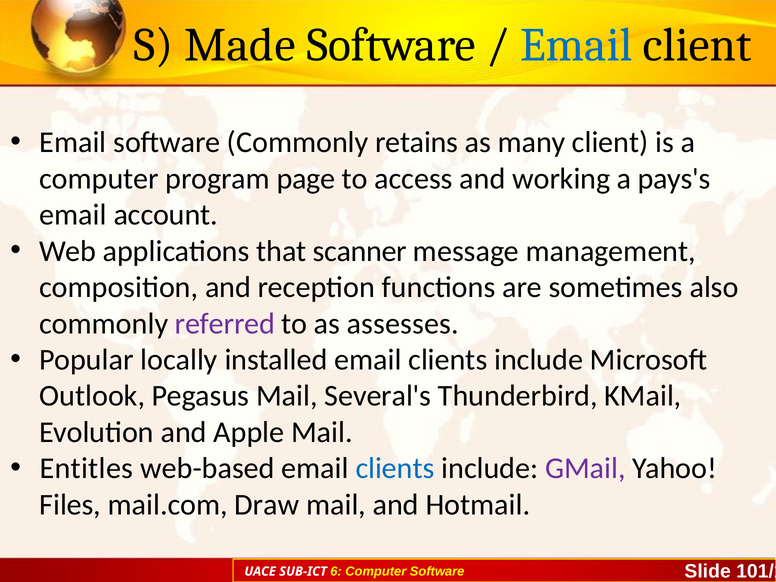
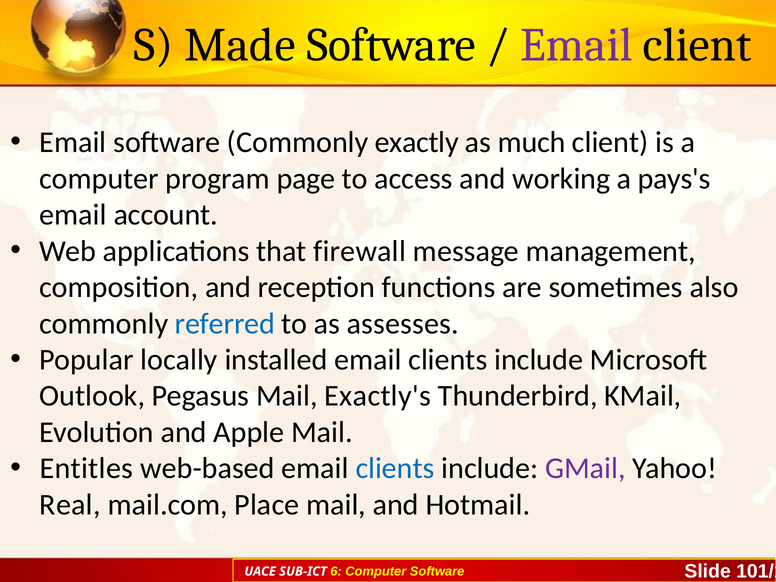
Email at (576, 45) colour: blue -> purple
retains: retains -> exactly
many: many -> much
scanner: scanner -> firewall
referred colour: purple -> blue
Several's: Several's -> Exactly's
Files: Files -> Real
Draw: Draw -> Place
